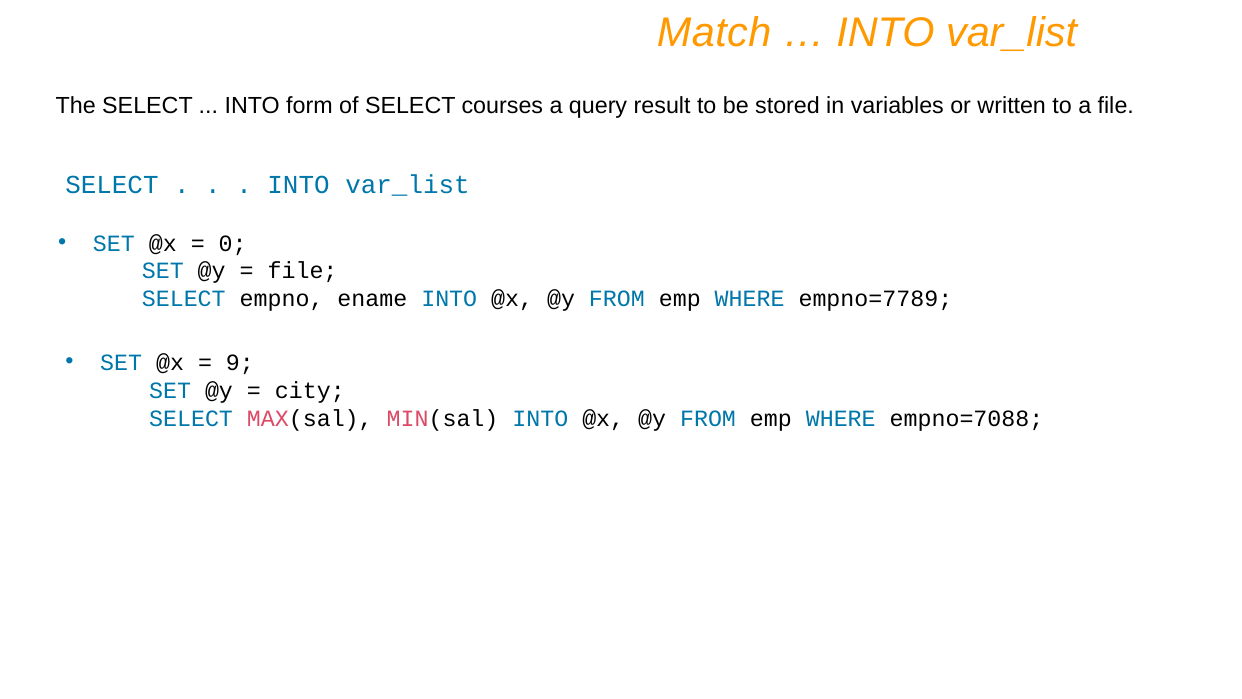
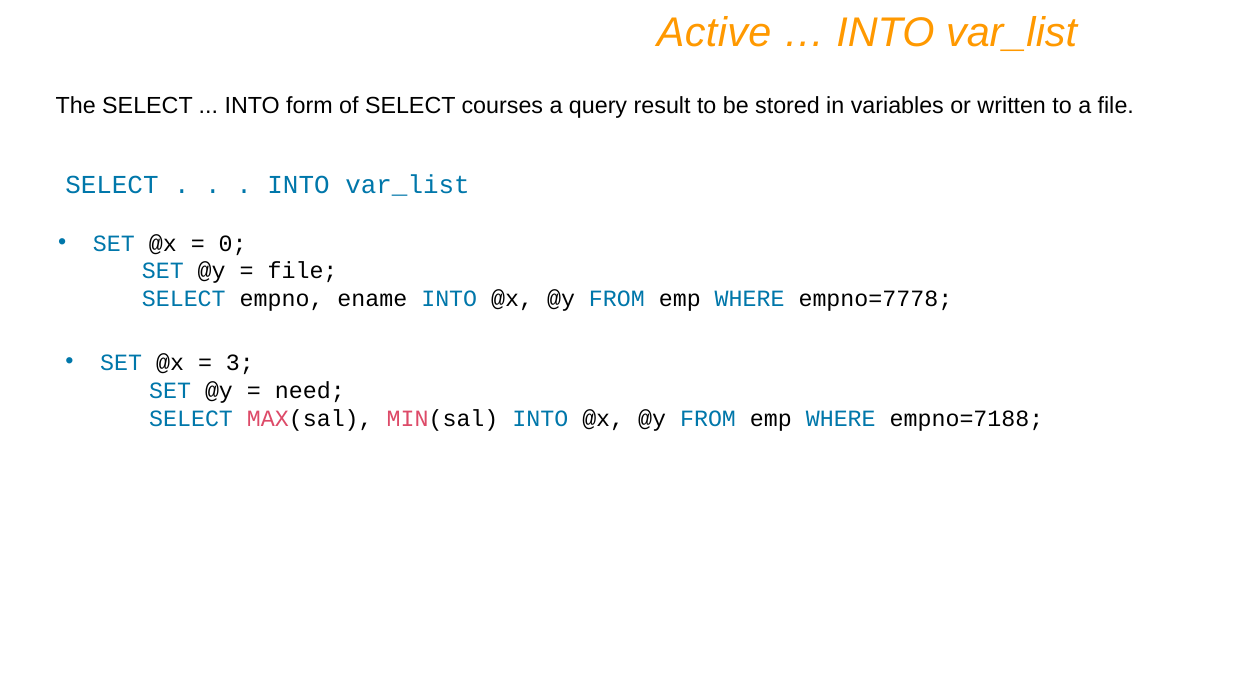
Match: Match -> Active
empno=7789: empno=7789 -> empno=7778
9: 9 -> 3
city: city -> need
empno=7088: empno=7088 -> empno=7188
